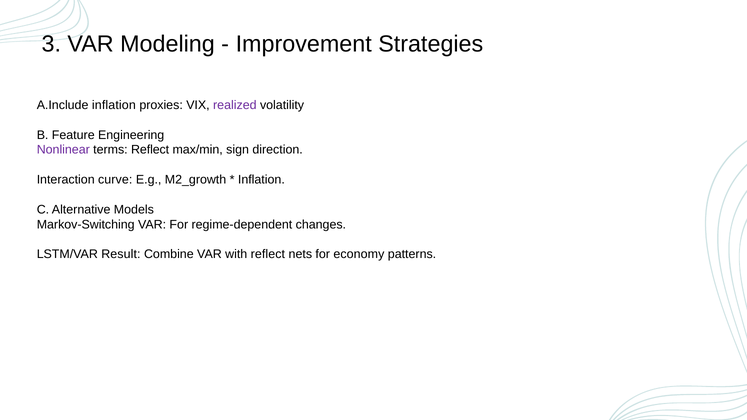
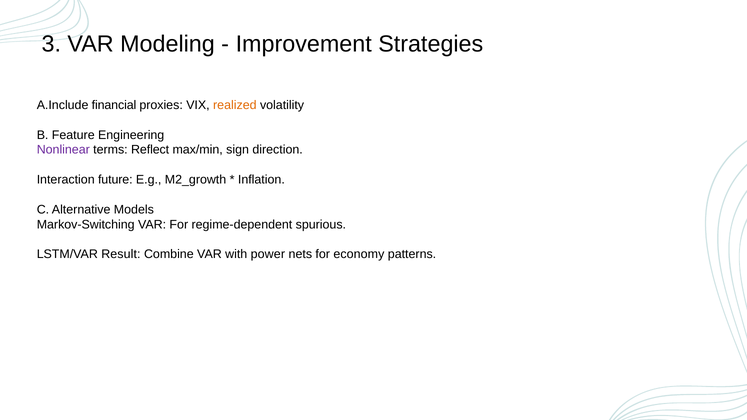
A.Include inflation: inflation -> financial
realized colour: purple -> orange
curve: curve -> future
changes: changes -> spurious
with reflect: reflect -> power
